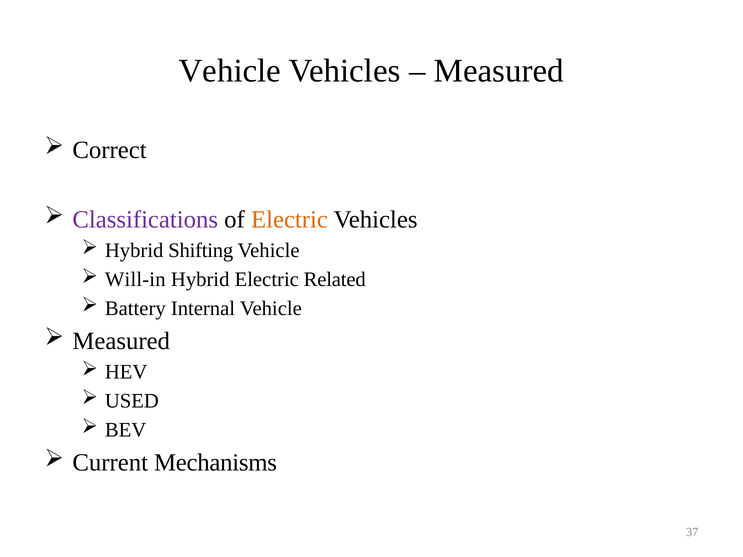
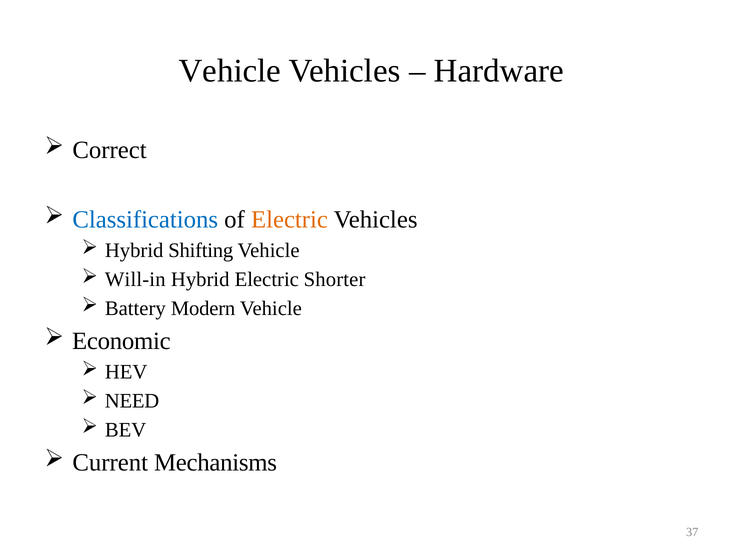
Measured at (499, 71): Measured -> Hardware
Classifications colour: purple -> blue
Related: Related -> Shorter
Internal: Internal -> Modern
Measured at (121, 341): Measured -> Economic
USED: USED -> NEED
